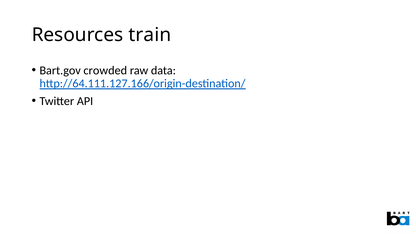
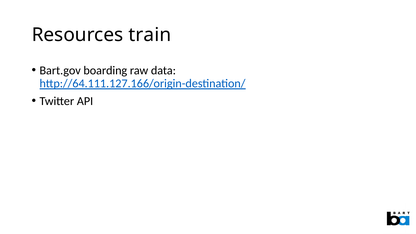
crowded: crowded -> boarding
